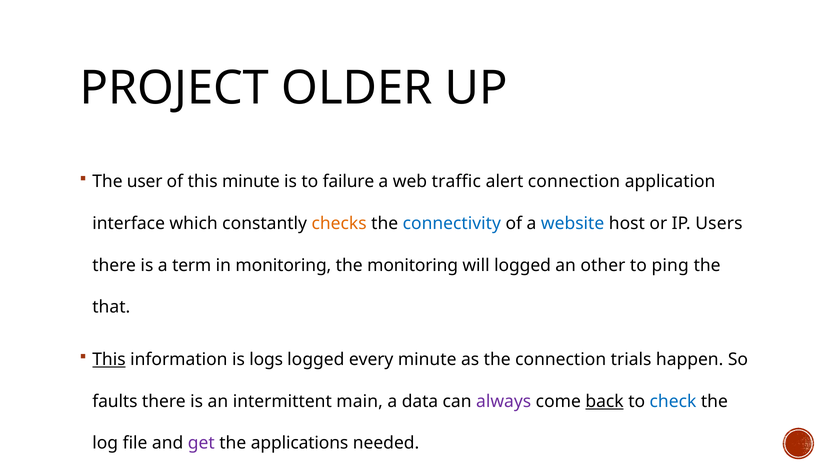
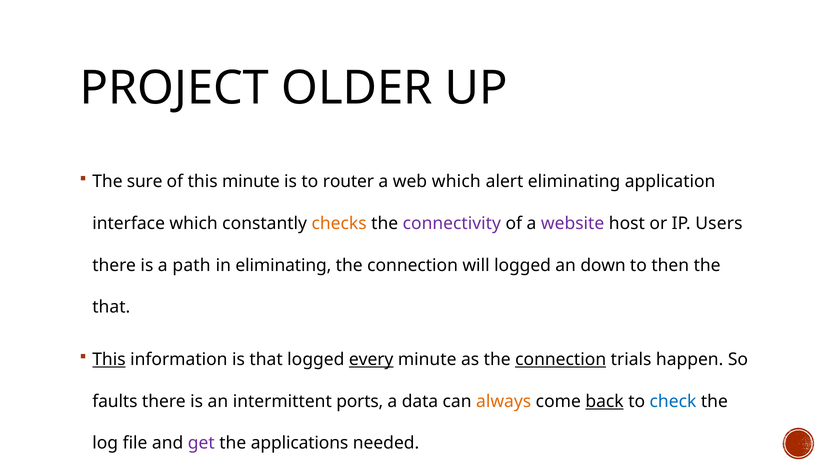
user: user -> sure
failure: failure -> router
web traffic: traffic -> which
alert connection: connection -> eliminating
connectivity colour: blue -> purple
website colour: blue -> purple
term: term -> path
in monitoring: monitoring -> eliminating
monitoring at (413, 265): monitoring -> connection
other: other -> down
ping: ping -> then
is logs: logs -> that
every underline: none -> present
connection at (561, 359) underline: none -> present
main: main -> ports
always colour: purple -> orange
